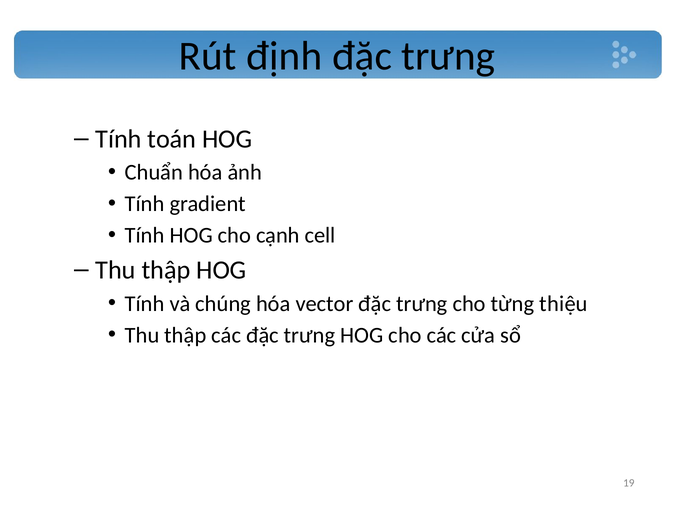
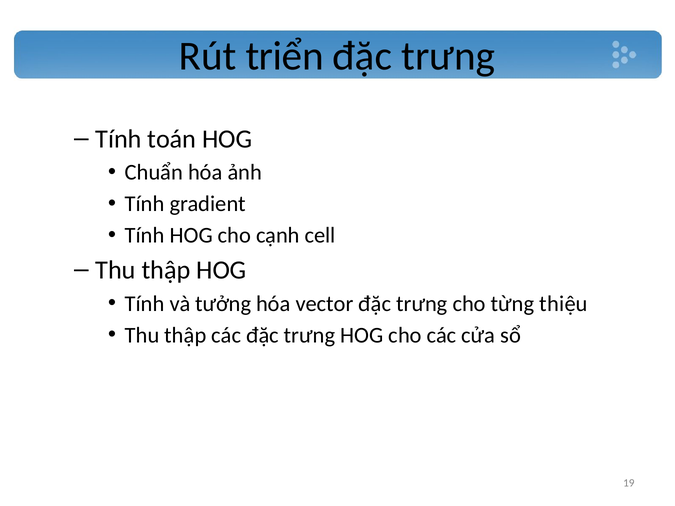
định: định -> triển
chúng: chúng -> tưởng
